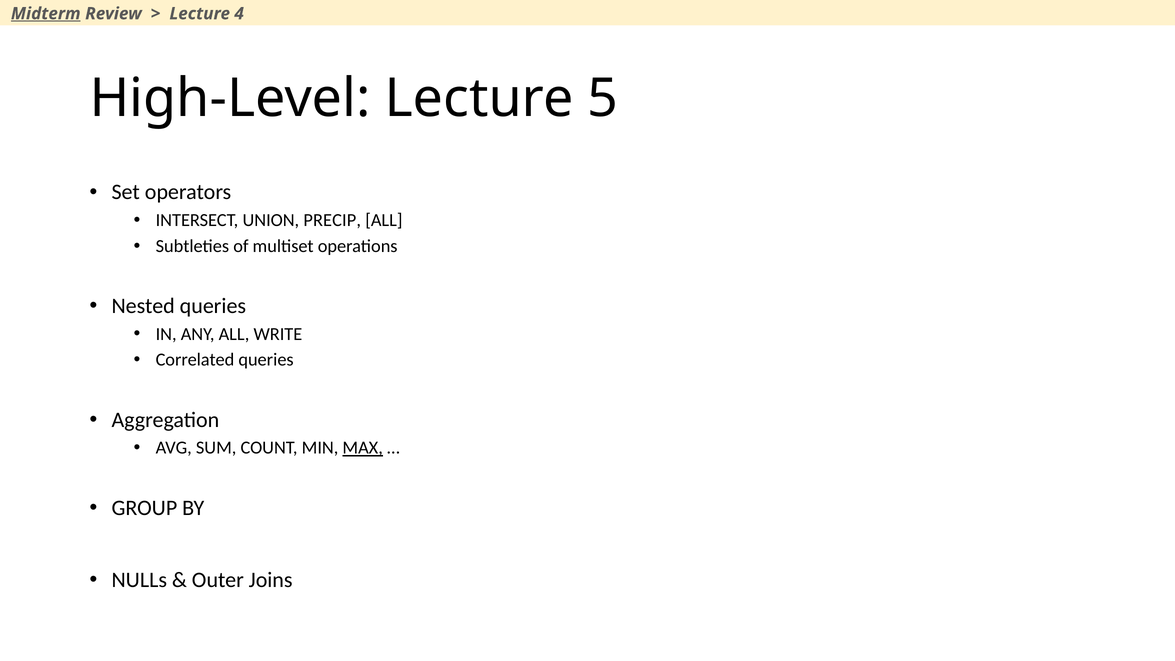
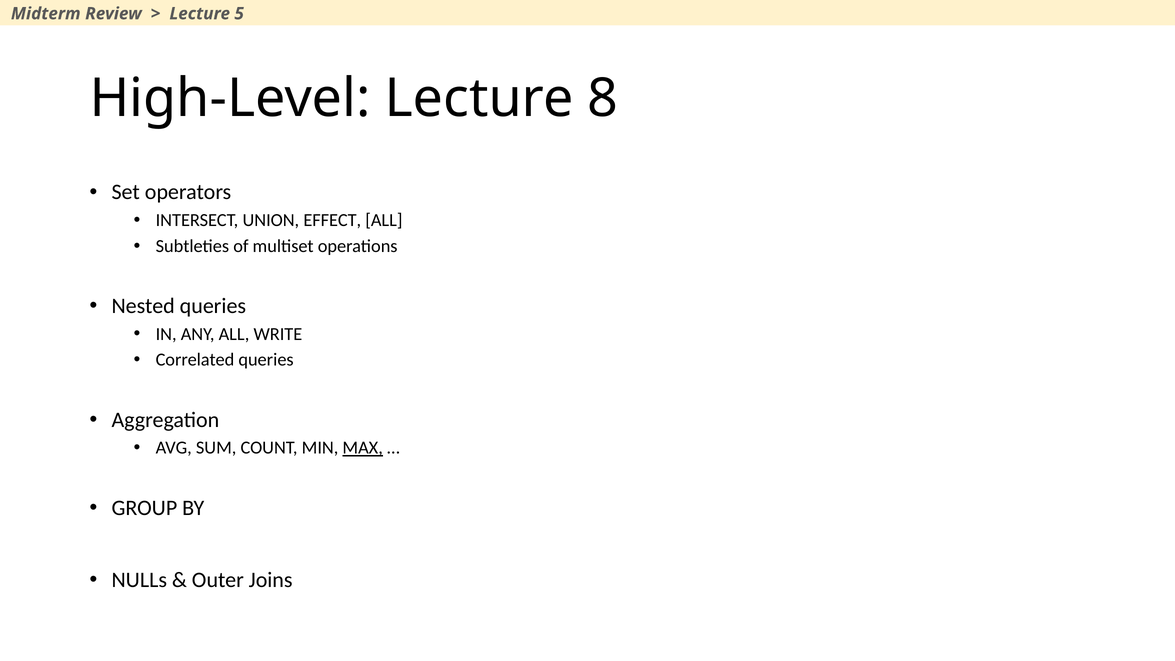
Midterm underline: present -> none
4: 4 -> 5
5: 5 -> 8
PRECIP: PRECIP -> EFFECT
